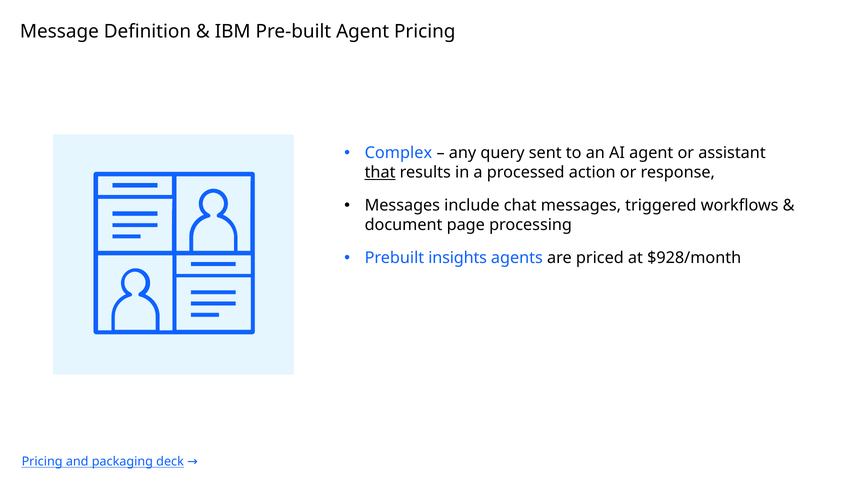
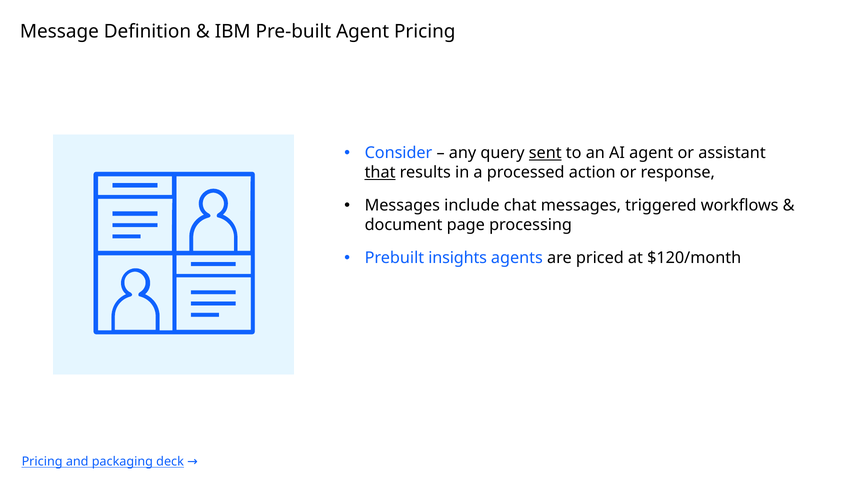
Complex: Complex -> Consider
sent underline: none -> present
$928/month: $928/month -> $120/month
